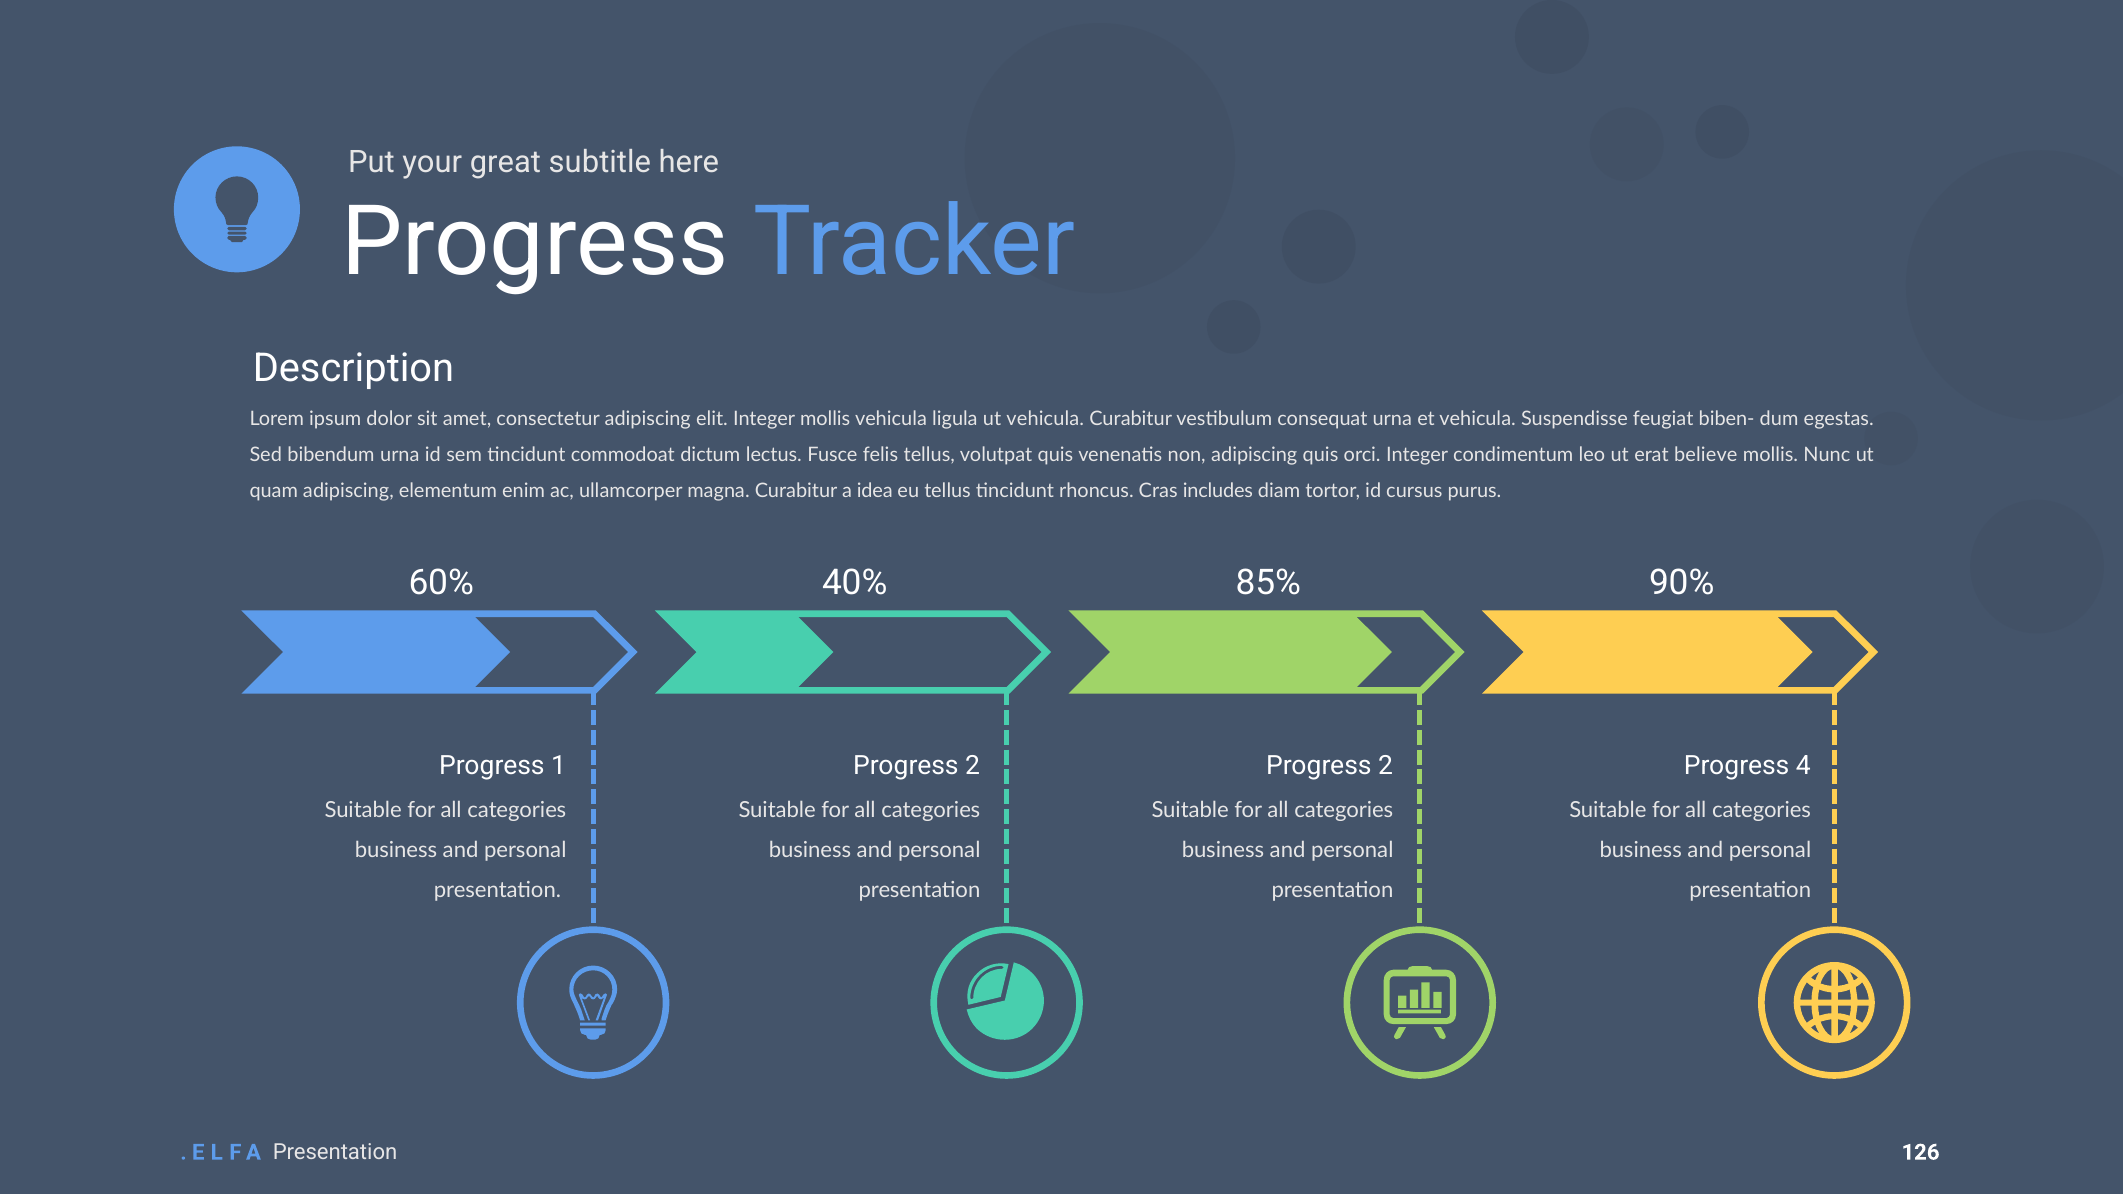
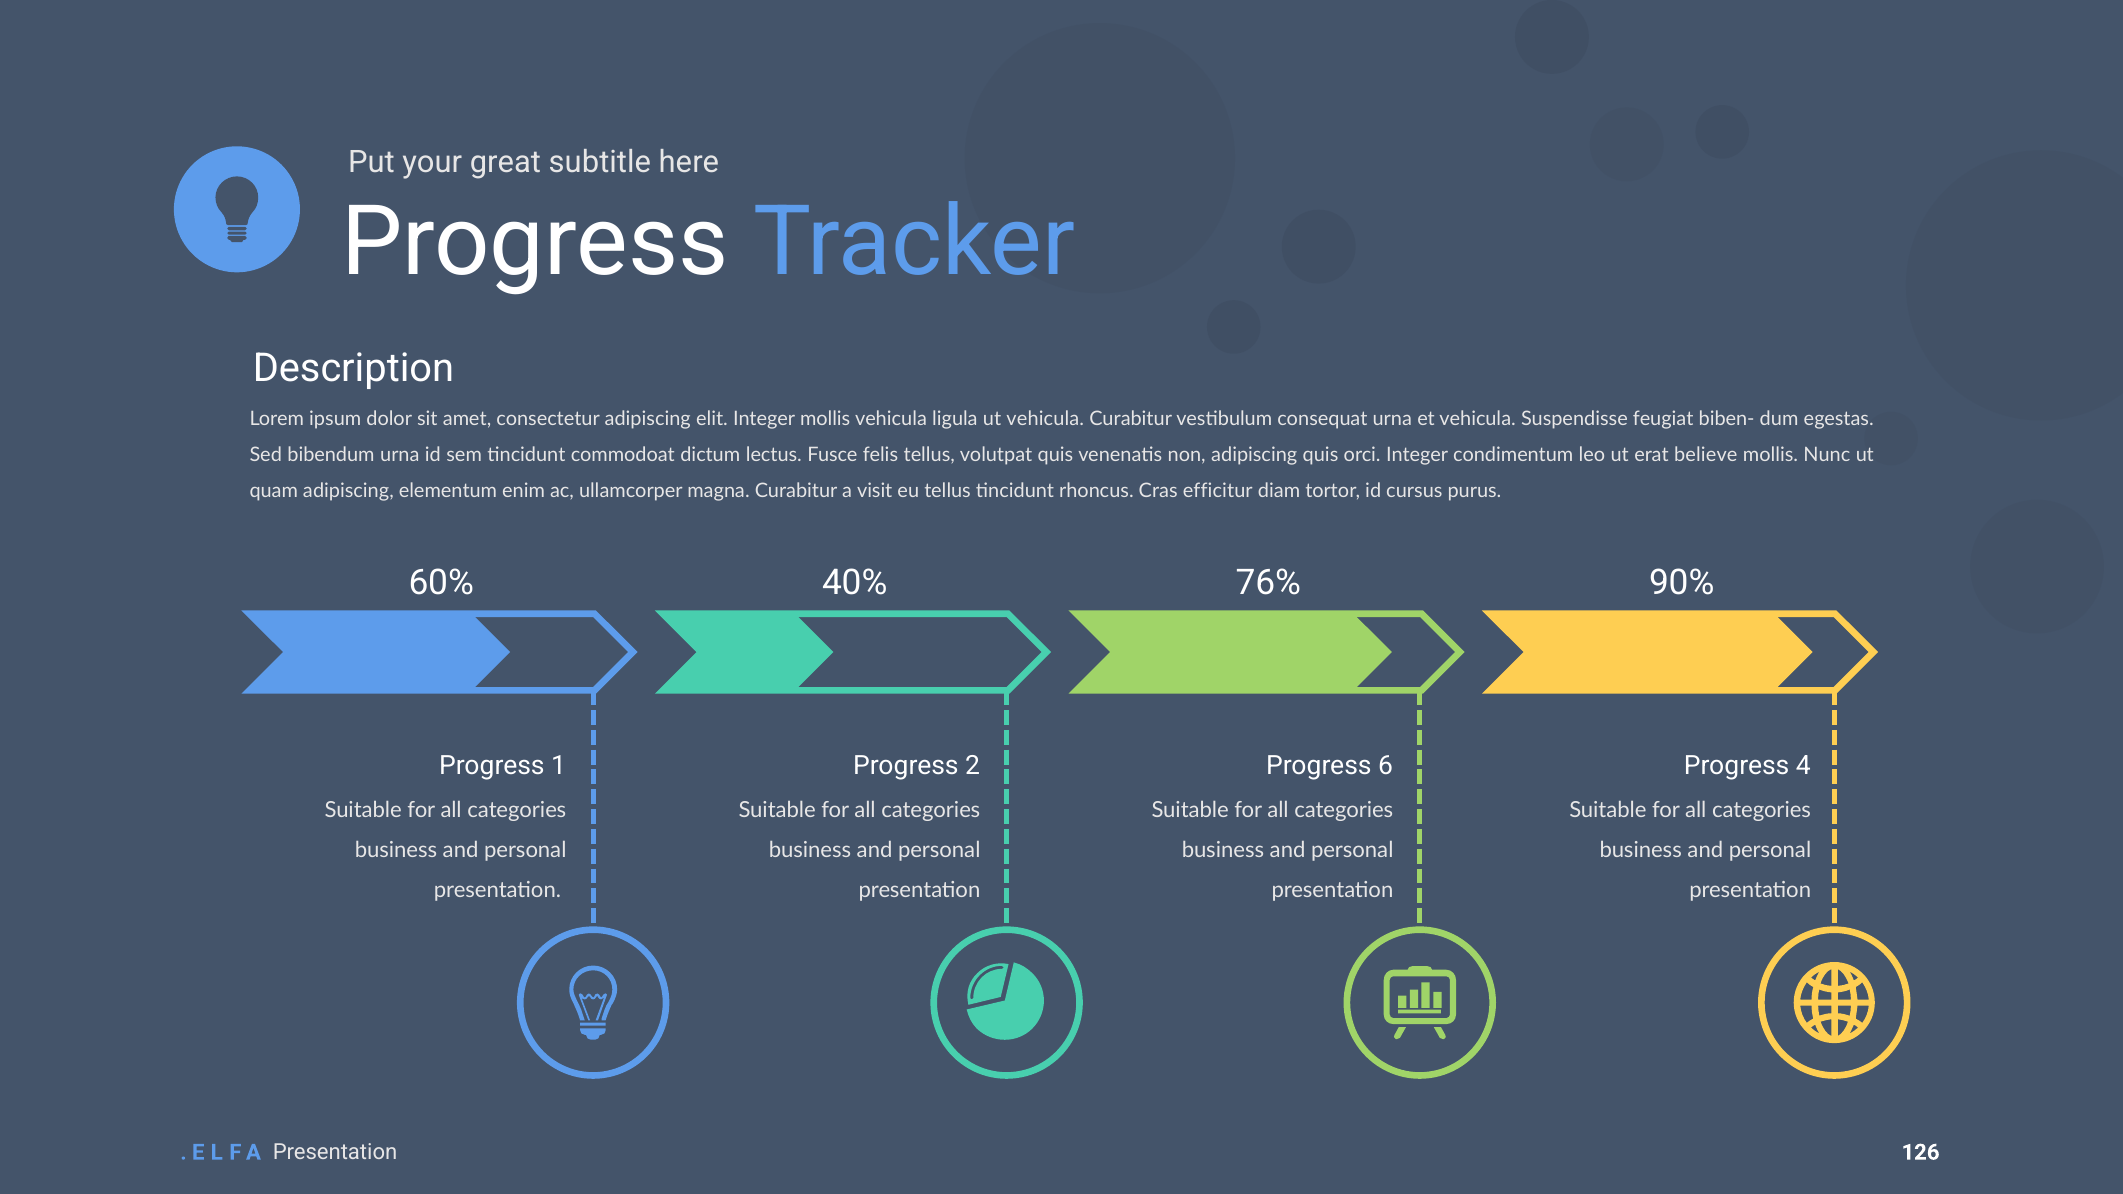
idea: idea -> visit
includes: includes -> efficitur
85%: 85% -> 76%
2 at (1386, 766): 2 -> 6
